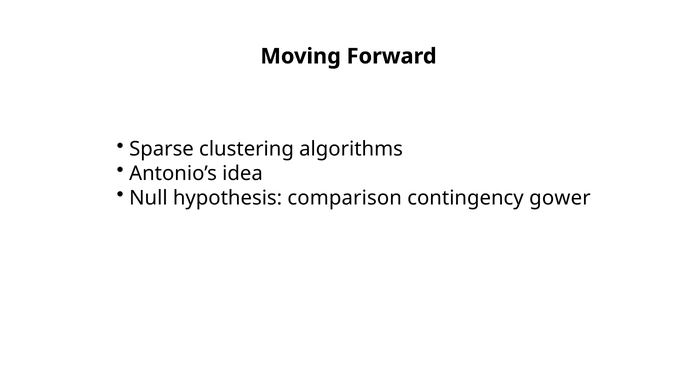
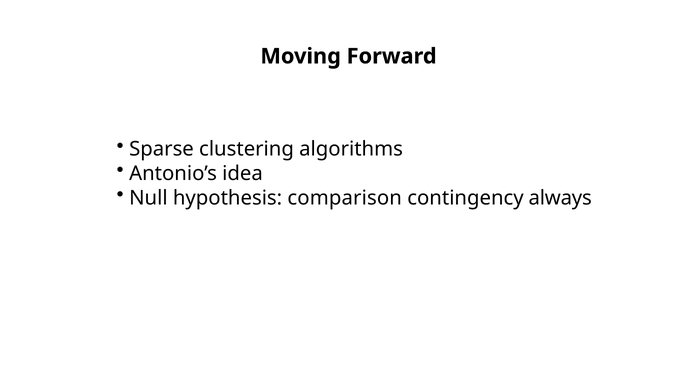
gower: gower -> always
